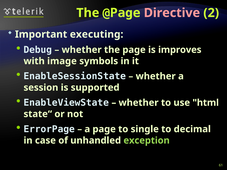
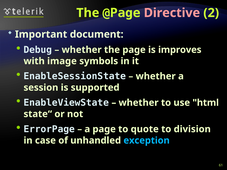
executing: executing -> document
single: single -> quote
decimal: decimal -> division
exception colour: light green -> light blue
